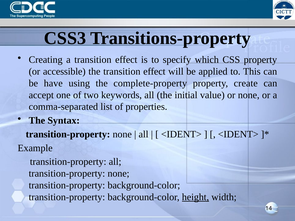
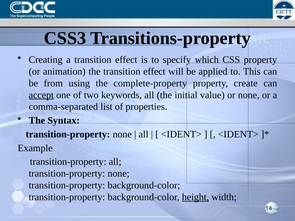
accessible: accessible -> animation
have: have -> from
accept underline: none -> present
